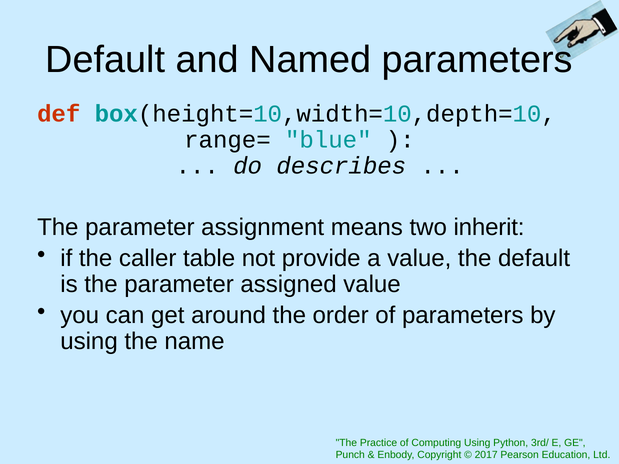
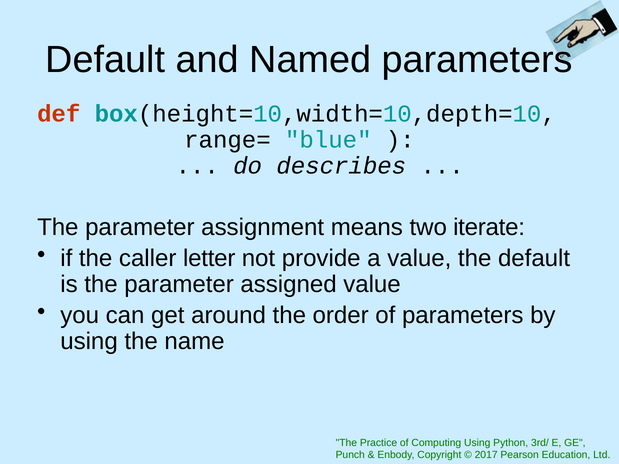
inherit: inherit -> iterate
table: table -> letter
